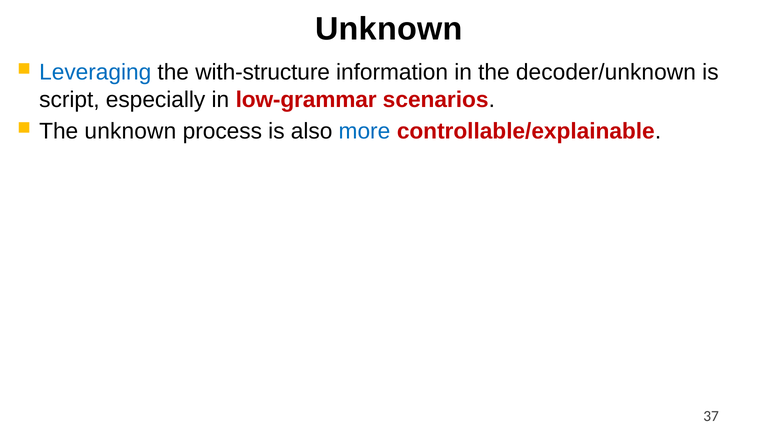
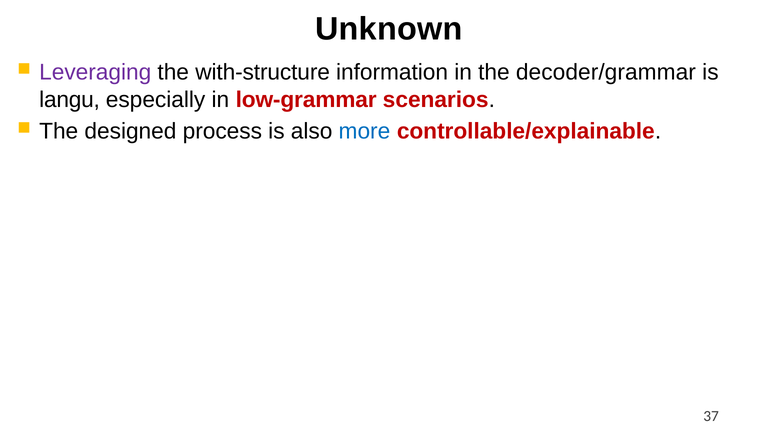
Leveraging colour: blue -> purple
decoder/unknown: decoder/unknown -> decoder/grammar
script: script -> langu
The unknown: unknown -> designed
